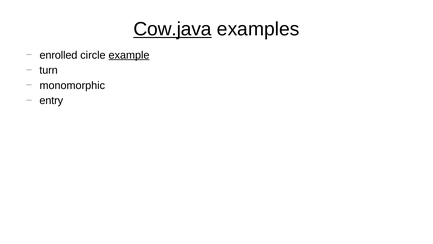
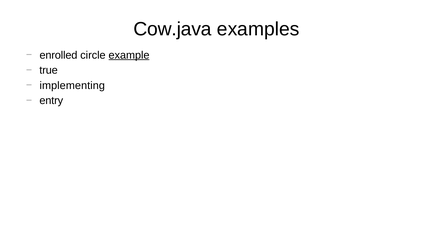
Cow.java underline: present -> none
turn: turn -> true
monomorphic: monomorphic -> implementing
